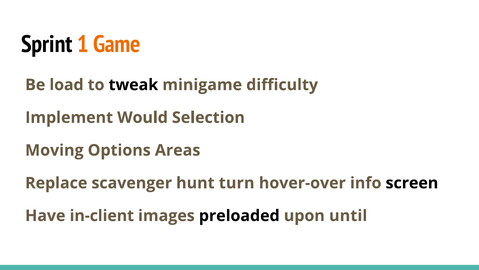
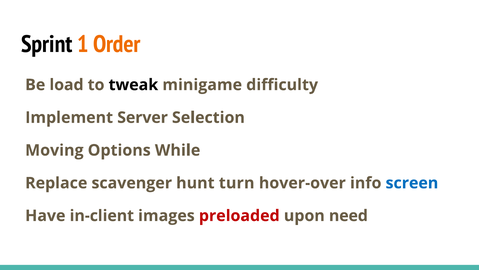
Game: Game -> Order
Would: Would -> Server
Areas: Areas -> While
screen colour: black -> blue
preloaded colour: black -> red
until: until -> need
